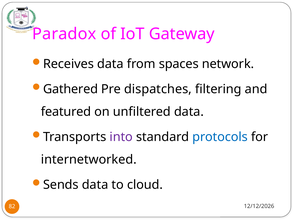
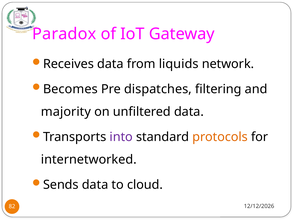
spaces: spaces -> liquids
Gathered: Gathered -> Becomes
featured: featured -> majority
protocols colour: blue -> orange
